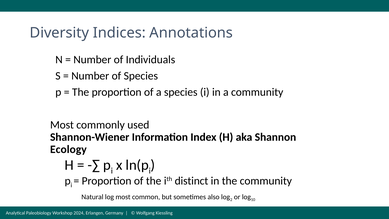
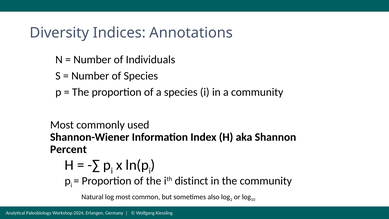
Ecology: Ecology -> Percent
